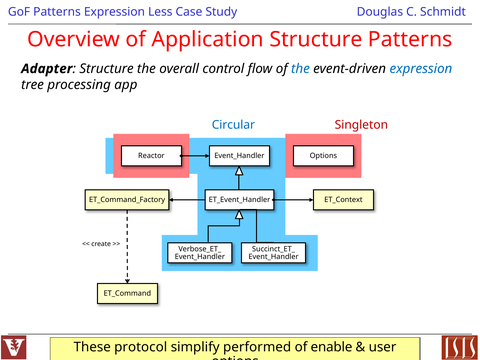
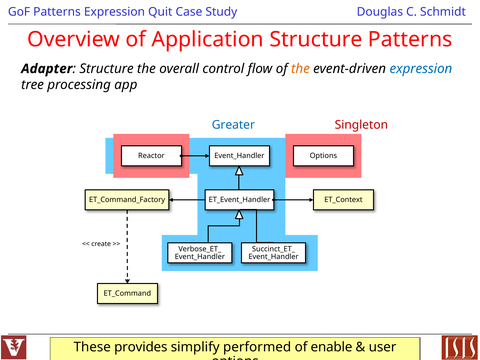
Less: Less -> Quit
the at (300, 69) colour: blue -> orange
Circular: Circular -> Greater
protocol: protocol -> provides
